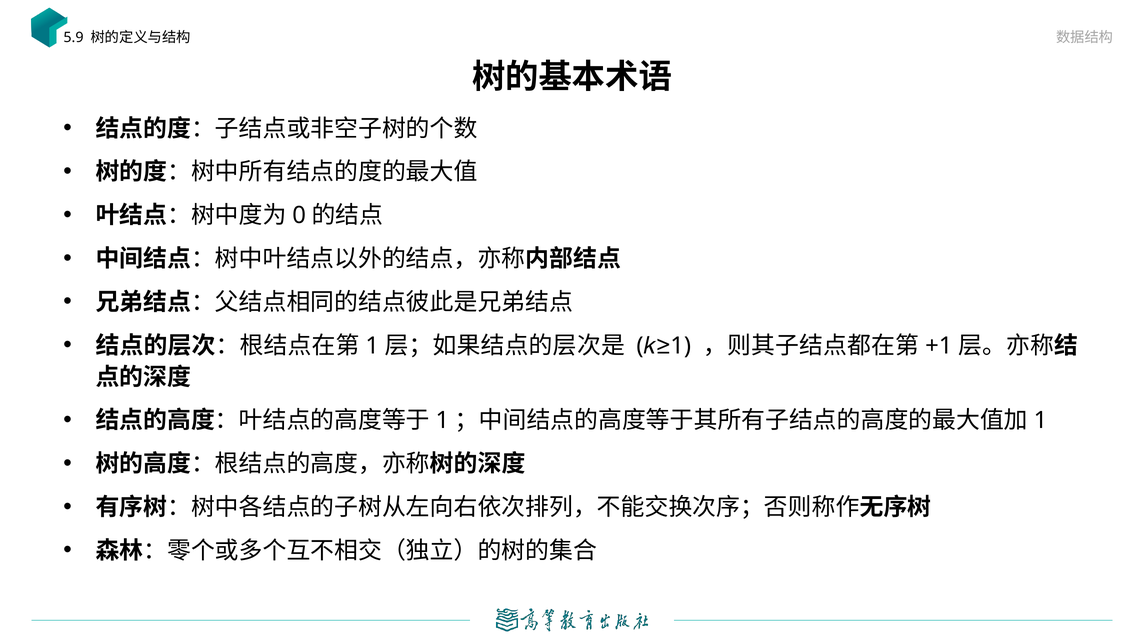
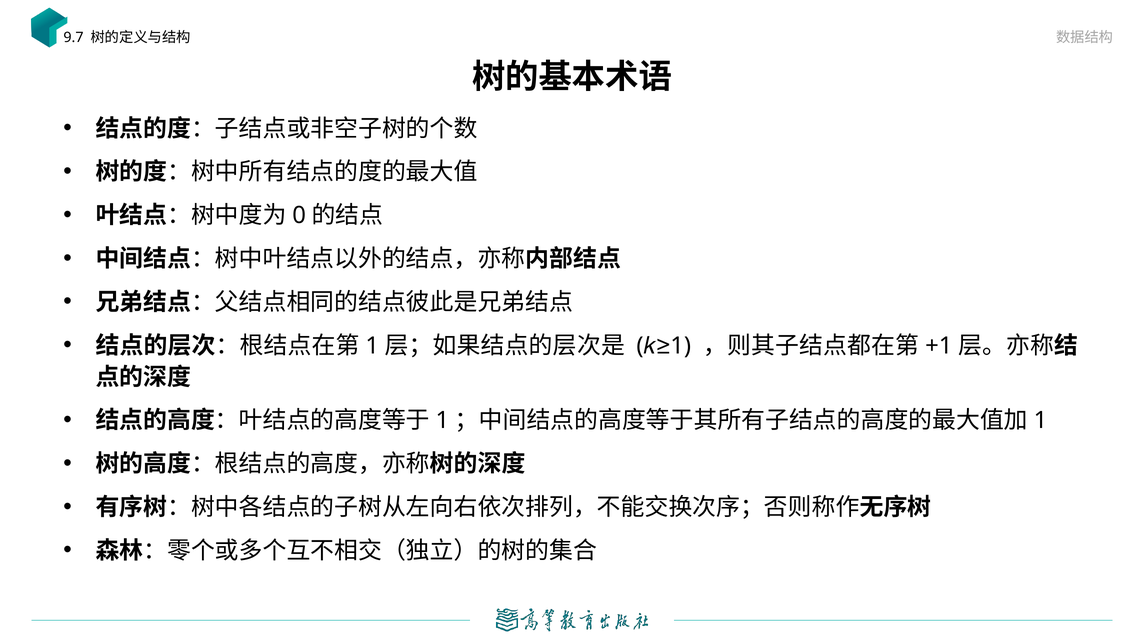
5.9: 5.9 -> 9.7
